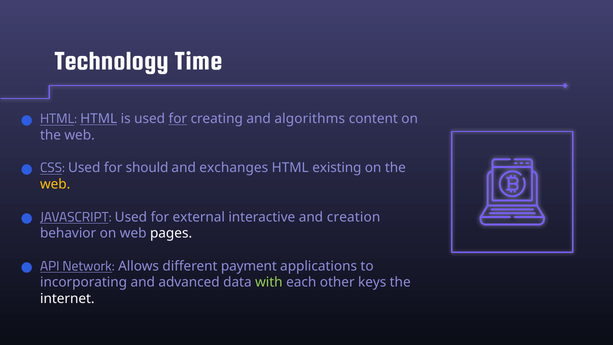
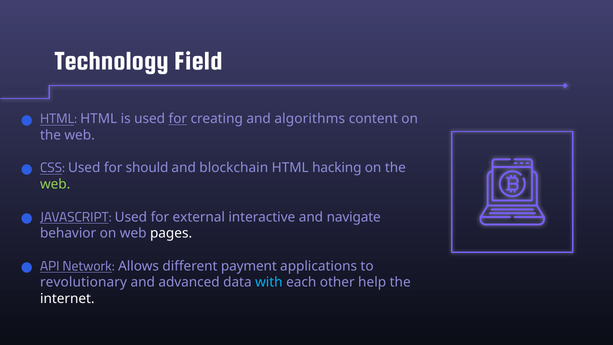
Time: Time -> Field
HTML at (99, 119) underline: present -> none
exchanges: exchanges -> blockchain
existing: existing -> hacking
web at (55, 184) colour: yellow -> light green
creation: creation -> navigate
incorporating: incorporating -> revolutionary
with colour: light green -> light blue
keys: keys -> help
